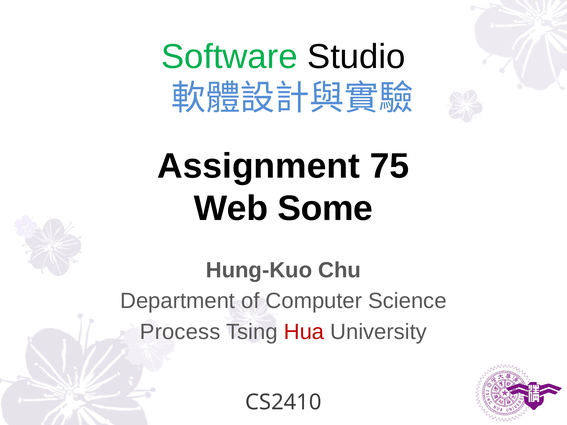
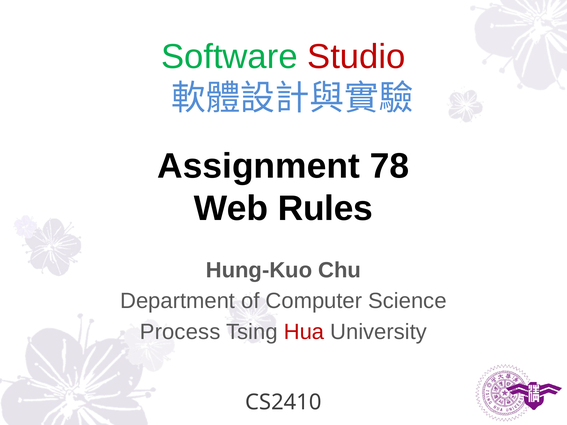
Studio colour: black -> red
75: 75 -> 78
Some: Some -> Rules
